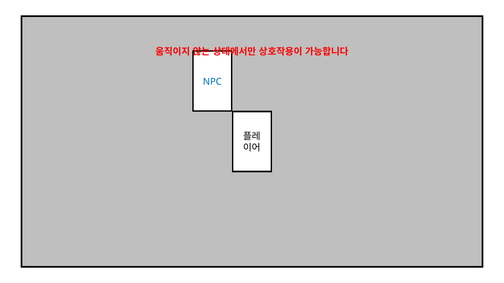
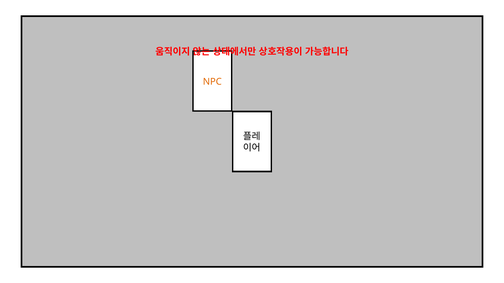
NPC colour: blue -> orange
